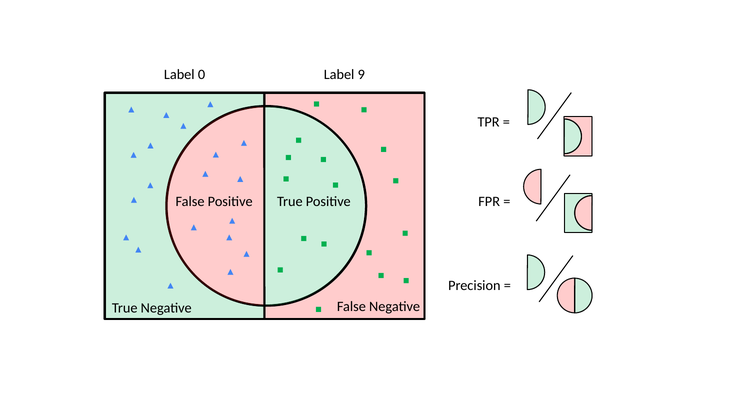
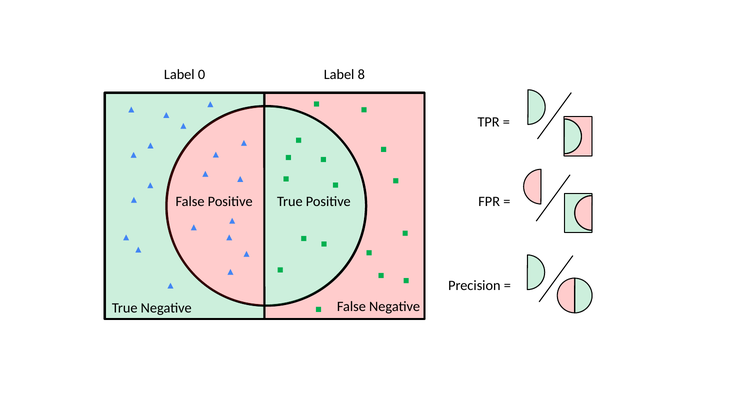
9: 9 -> 8
